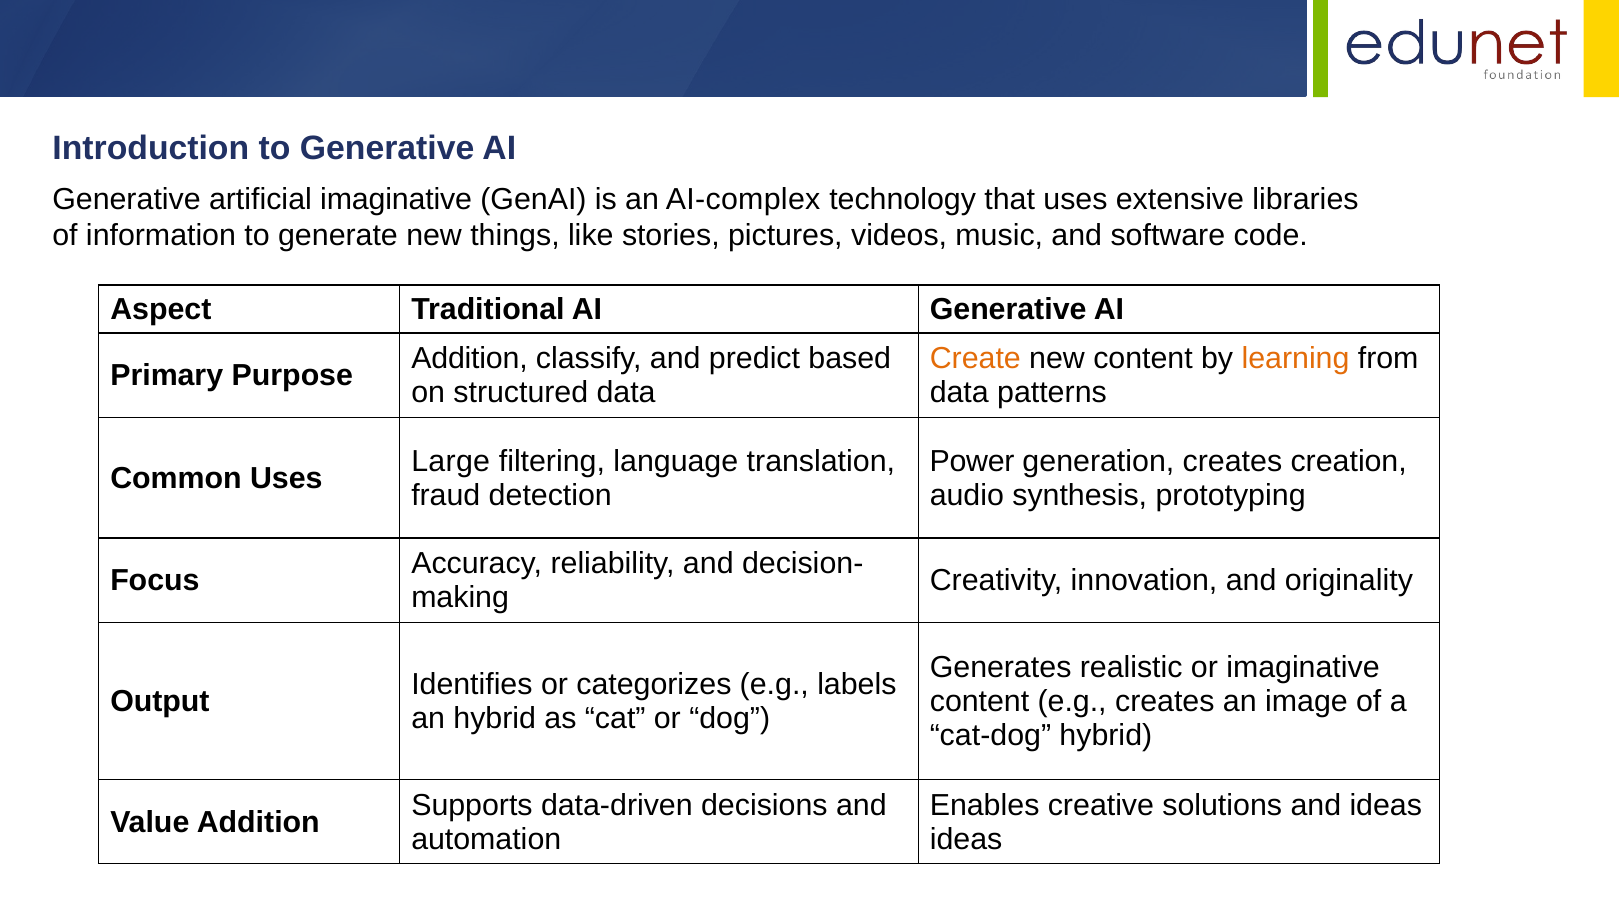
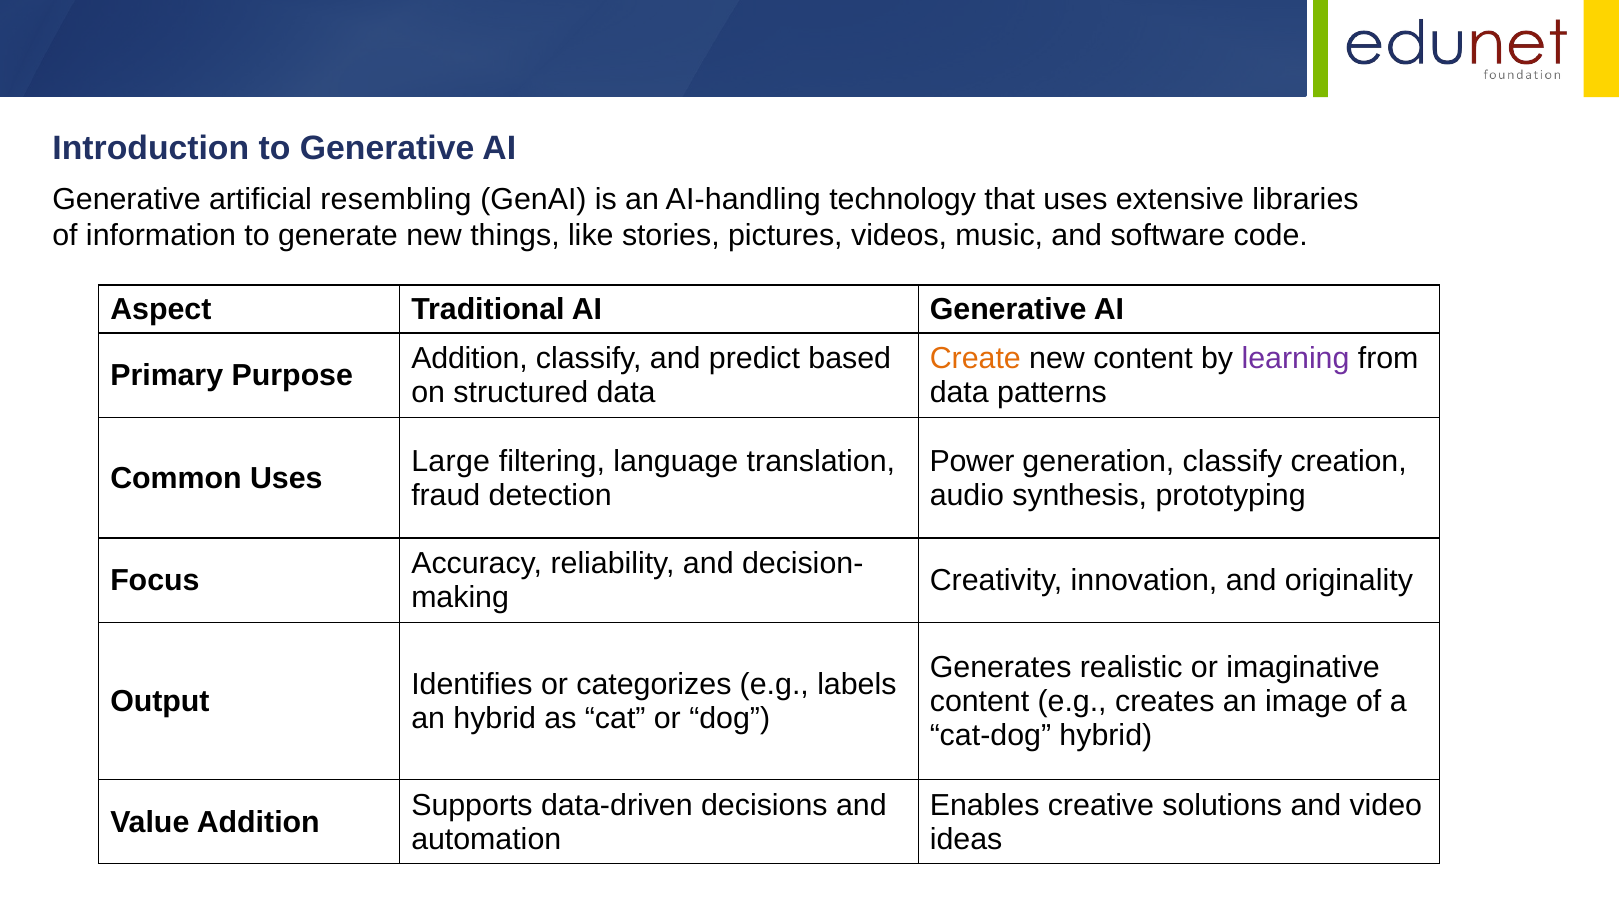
artificial imaginative: imaginative -> resembling
AI-complex: AI-complex -> AI-handling
learning colour: orange -> purple
generation creates: creates -> classify
and ideas: ideas -> video
